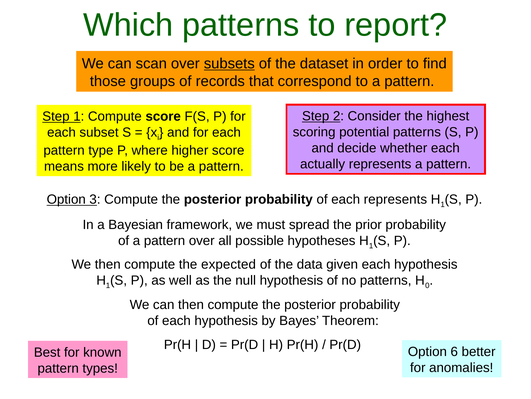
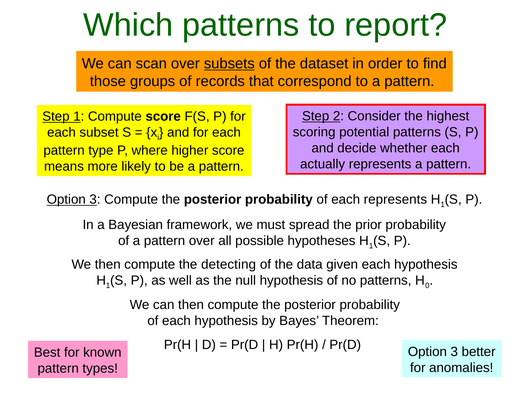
expected: expected -> detecting
6 at (454, 351): 6 -> 3
